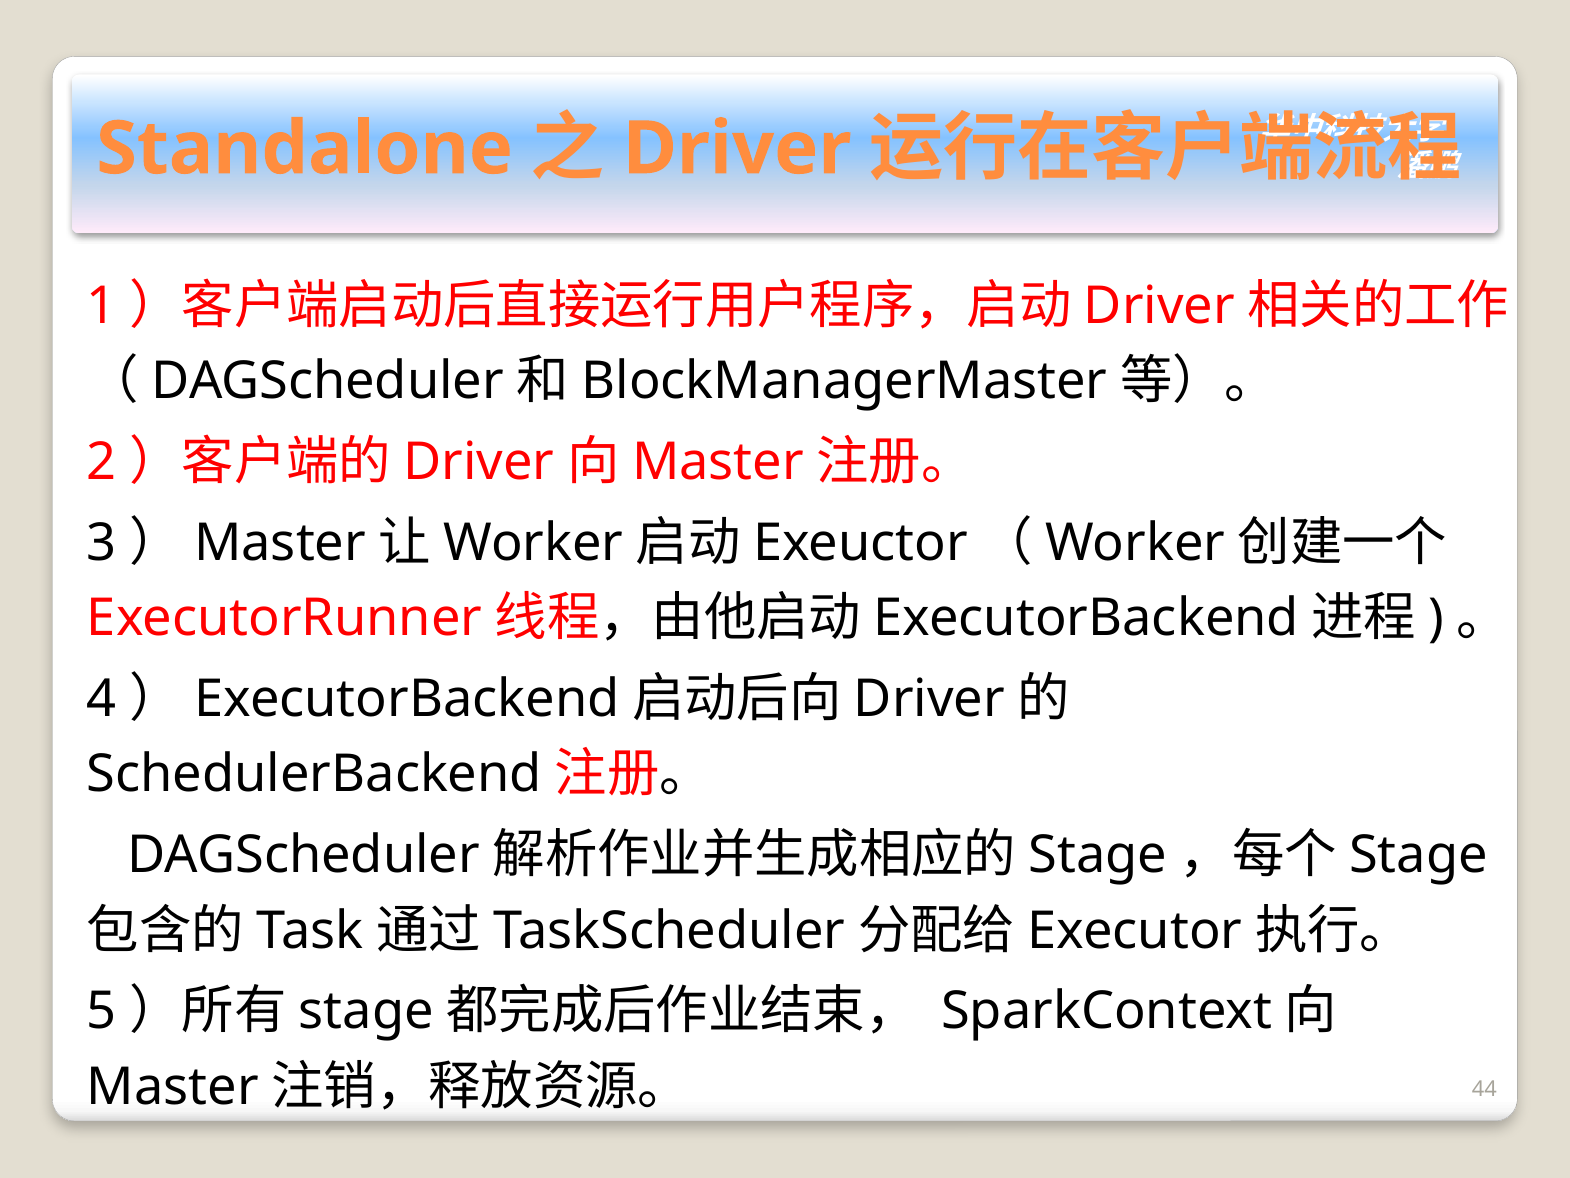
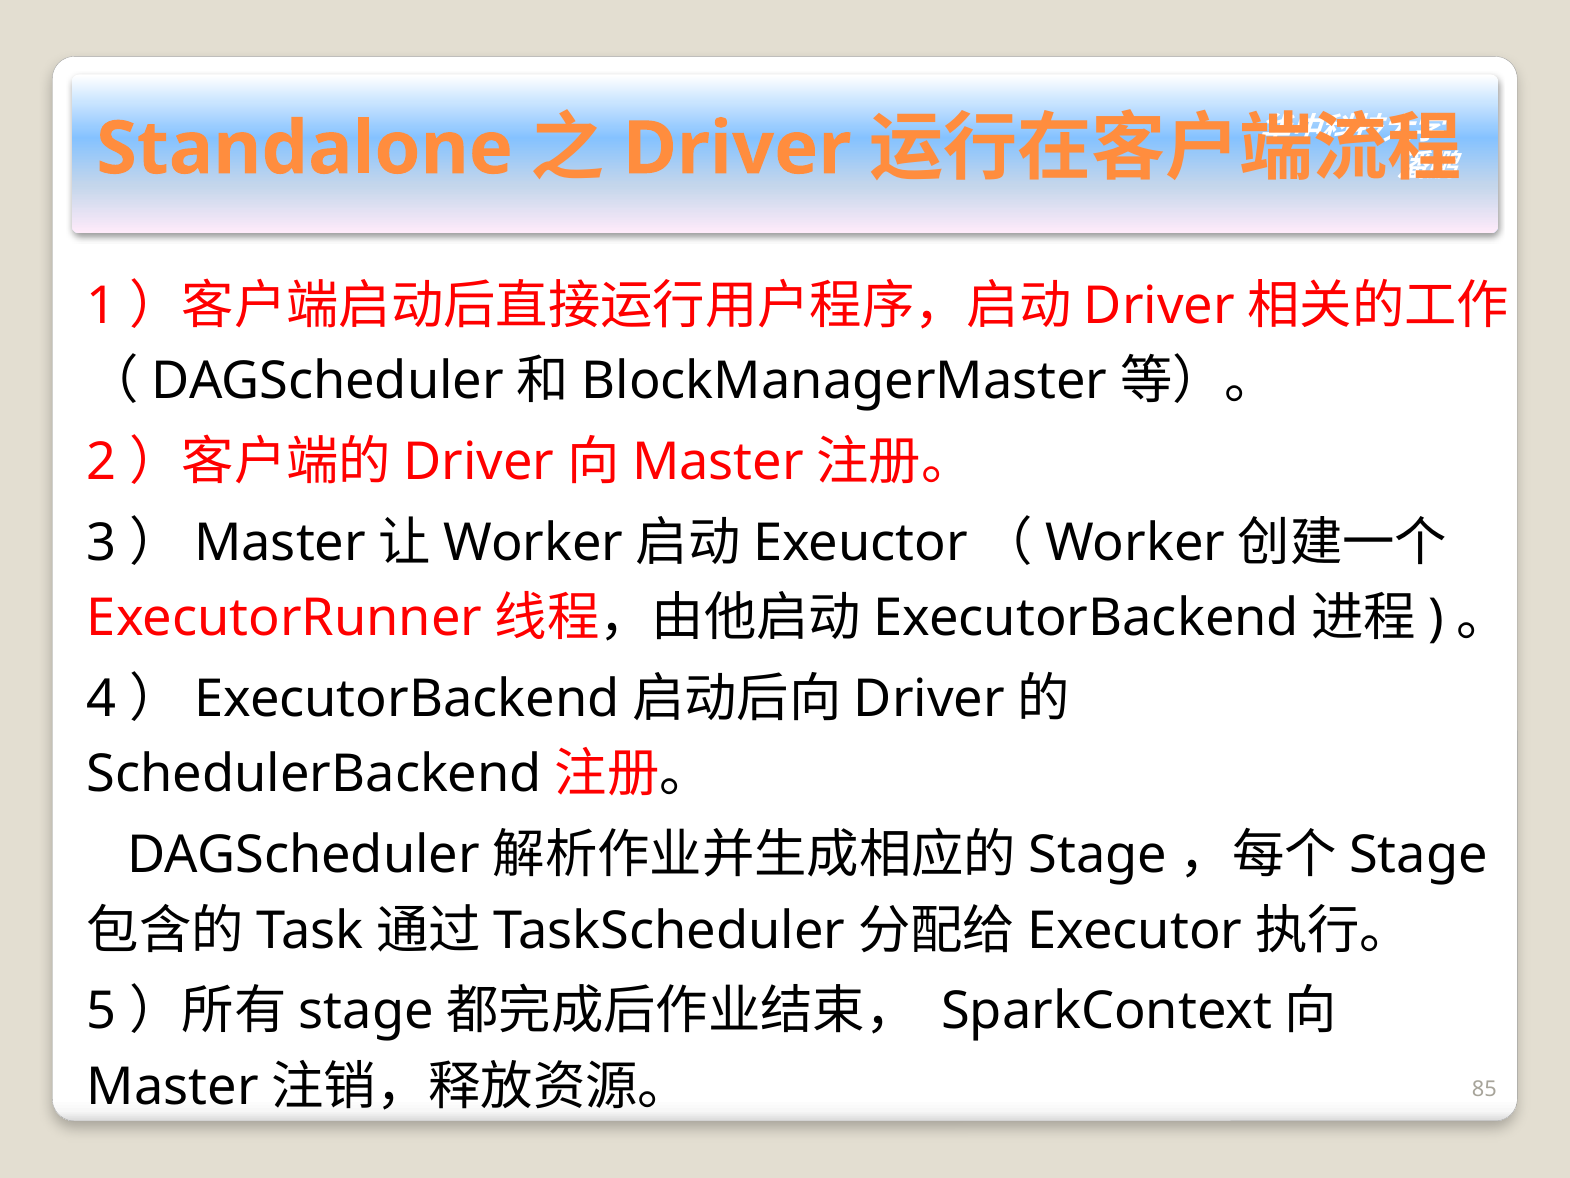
44: 44 -> 85
